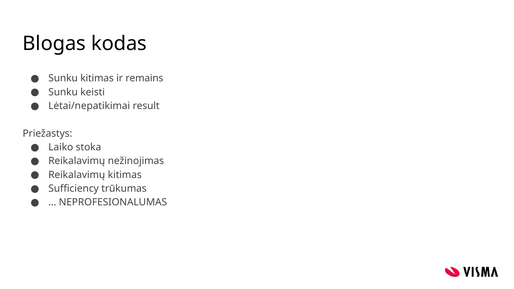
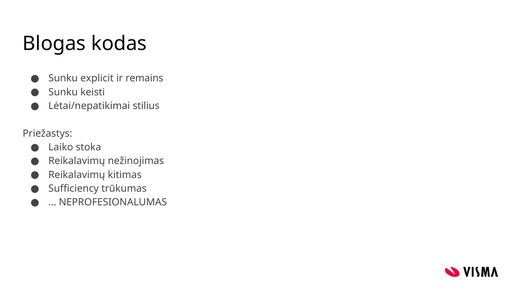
Sunku kitimas: kitimas -> explicit
result: result -> stilius
